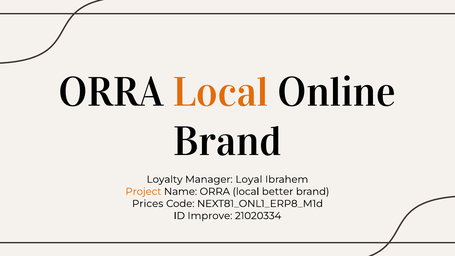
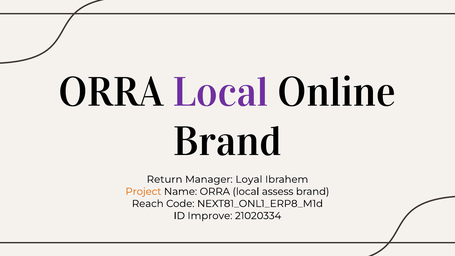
Local at (221, 92) colour: orange -> purple
Loyalty: Loyalty -> Return
better: better -> assess
Prices: Prices -> Reach
